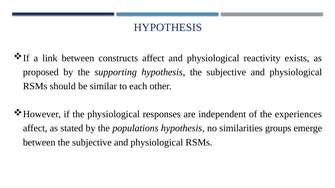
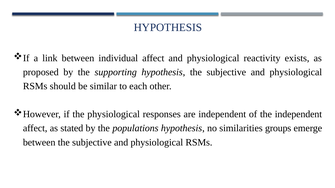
constructs: constructs -> individual
the experiences: experiences -> independent
